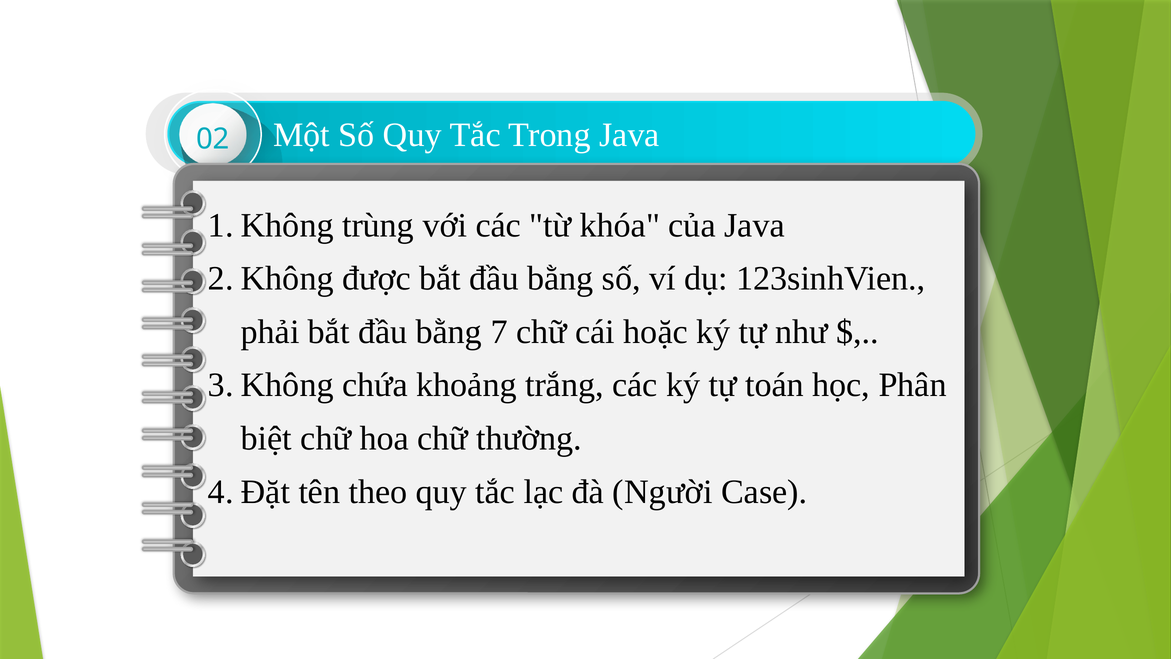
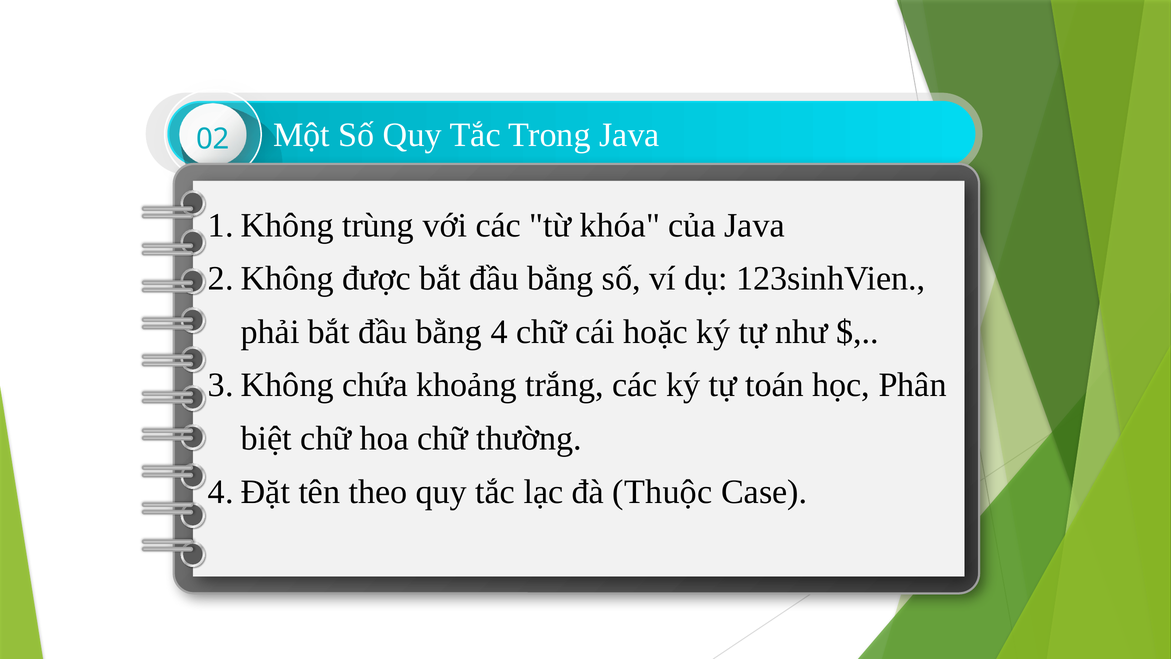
7: 7 -> 4
Người: Người -> Thuộc
